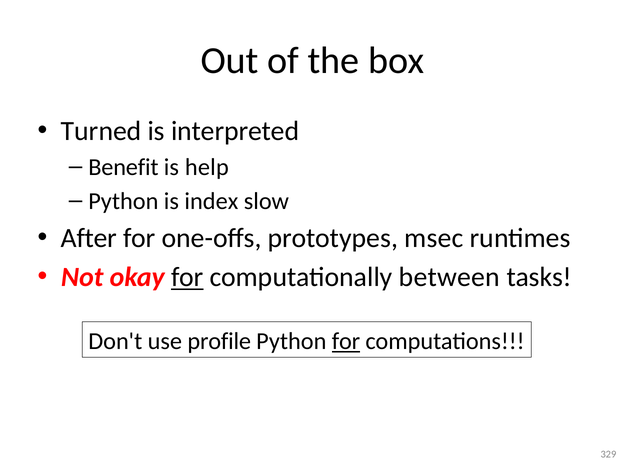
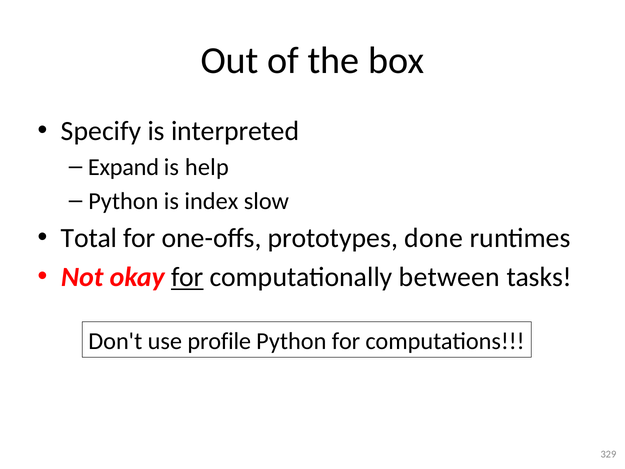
Turned: Turned -> Specify
Benefit: Benefit -> Expand
After: After -> Total
msec: msec -> done
for at (346, 341) underline: present -> none
